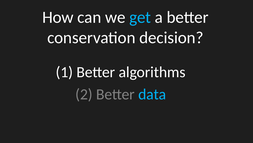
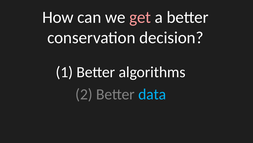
get colour: light blue -> pink
